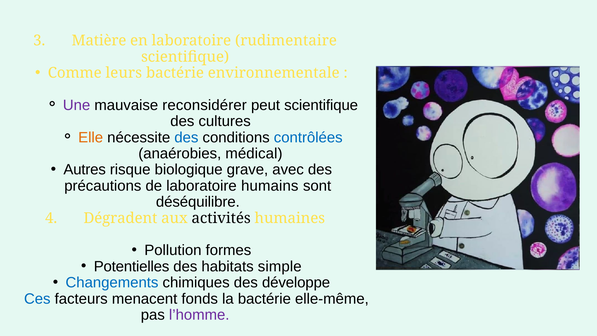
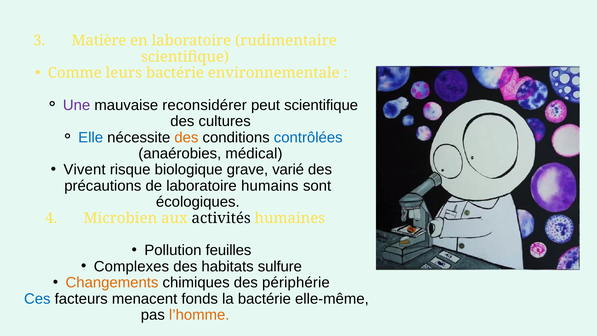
Elle colour: orange -> blue
des at (186, 137) colour: blue -> orange
Autres: Autres -> Vivent
avec: avec -> varié
déséquilibre: déséquilibre -> écologiques
Dégradent: Dégradent -> Microbien
formes: formes -> feuilles
Potentielles: Potentielles -> Complexes
simple: simple -> sulfure
Changements colour: blue -> orange
développe: développe -> périphérie
l’homme colour: purple -> orange
